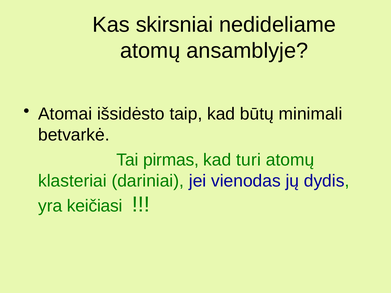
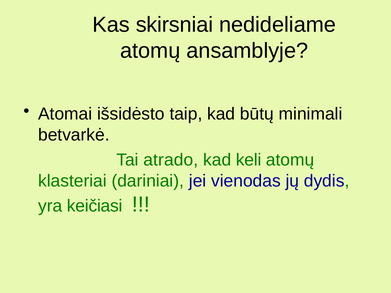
pirmas: pirmas -> atrado
turi: turi -> keli
